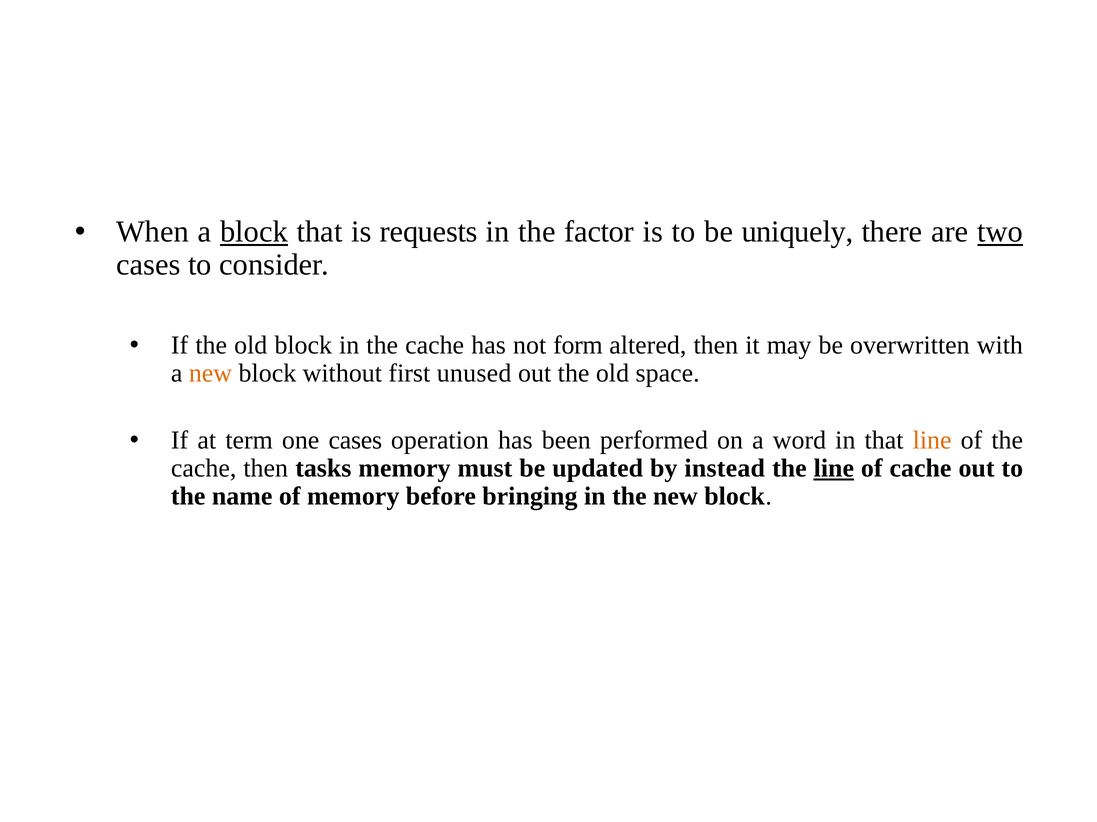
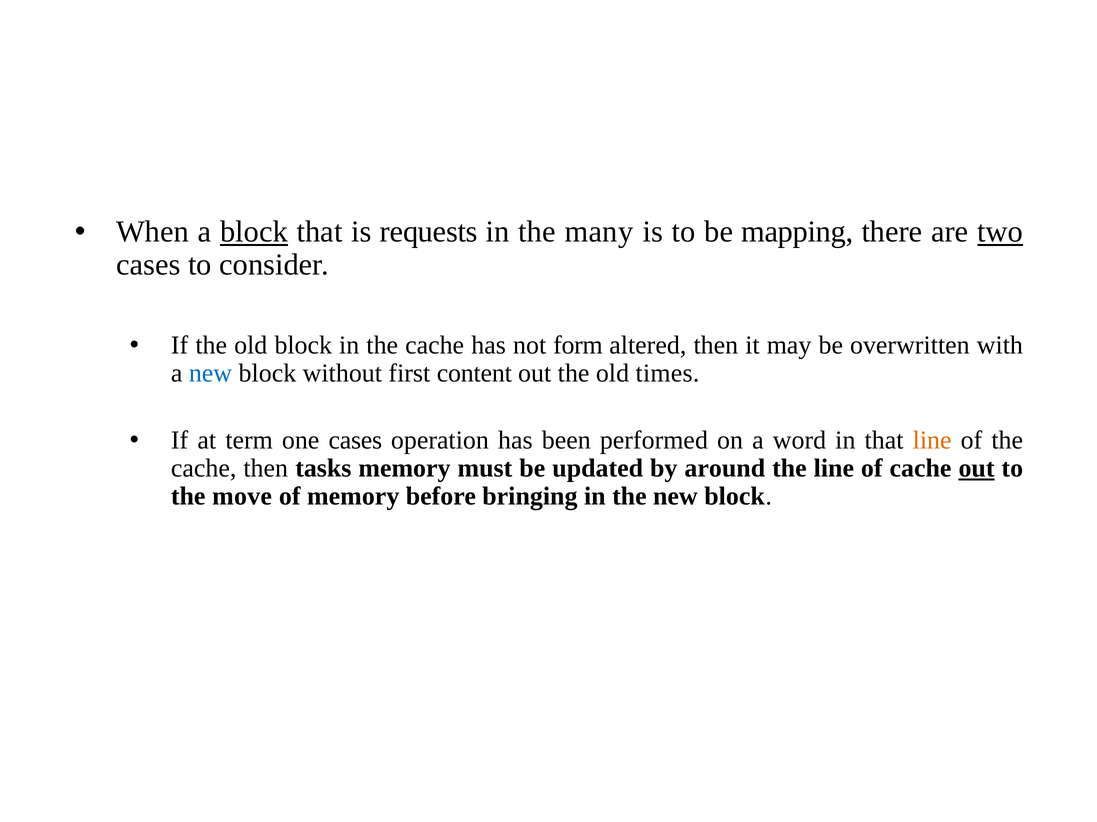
factor: factor -> many
uniquely: uniquely -> mapping
new at (210, 373) colour: orange -> blue
unused: unused -> content
space: space -> times
instead: instead -> around
line at (834, 469) underline: present -> none
out at (977, 469) underline: none -> present
name: name -> move
